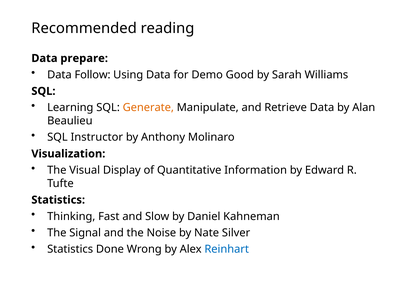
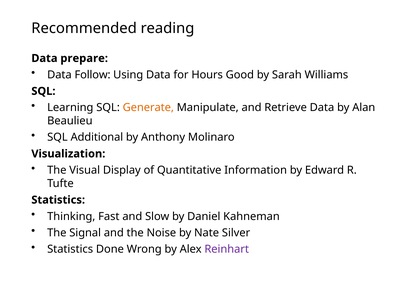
Demo: Demo -> Hours
Instructor: Instructor -> Additional
Reinhart colour: blue -> purple
